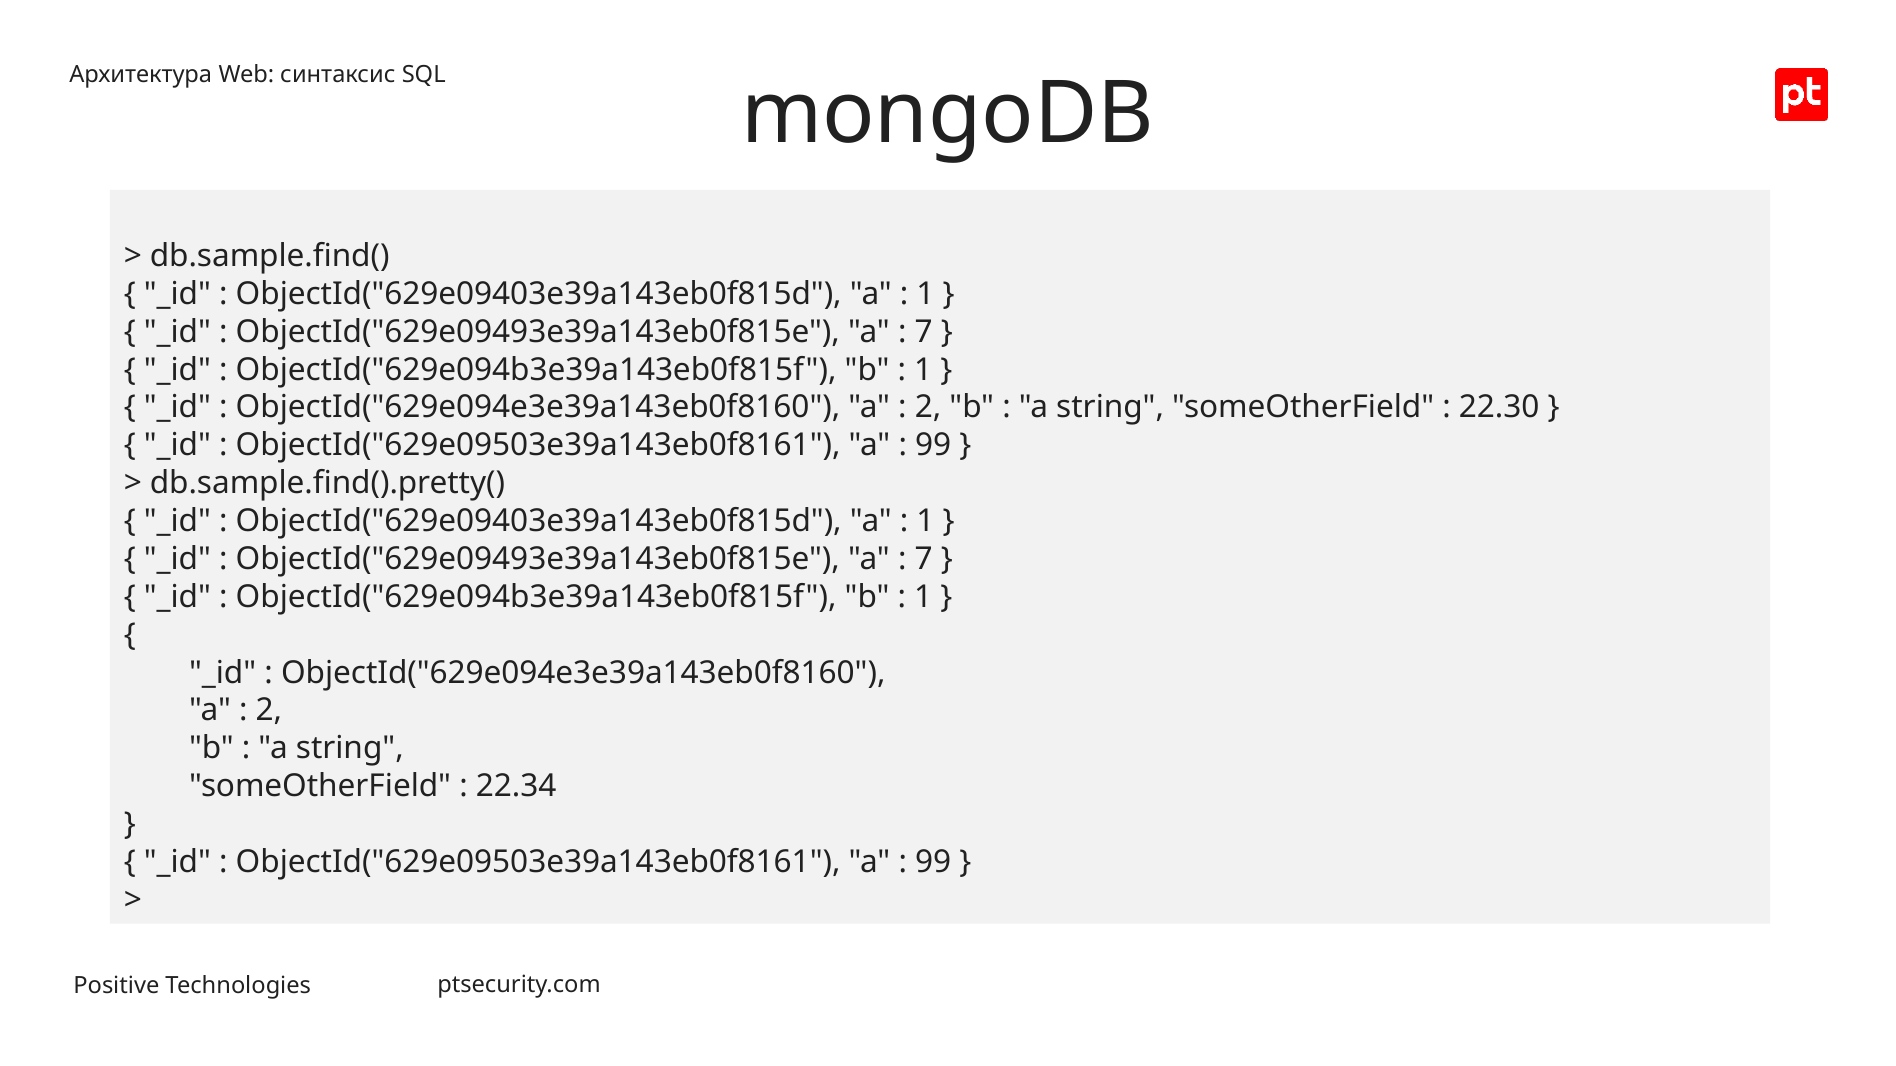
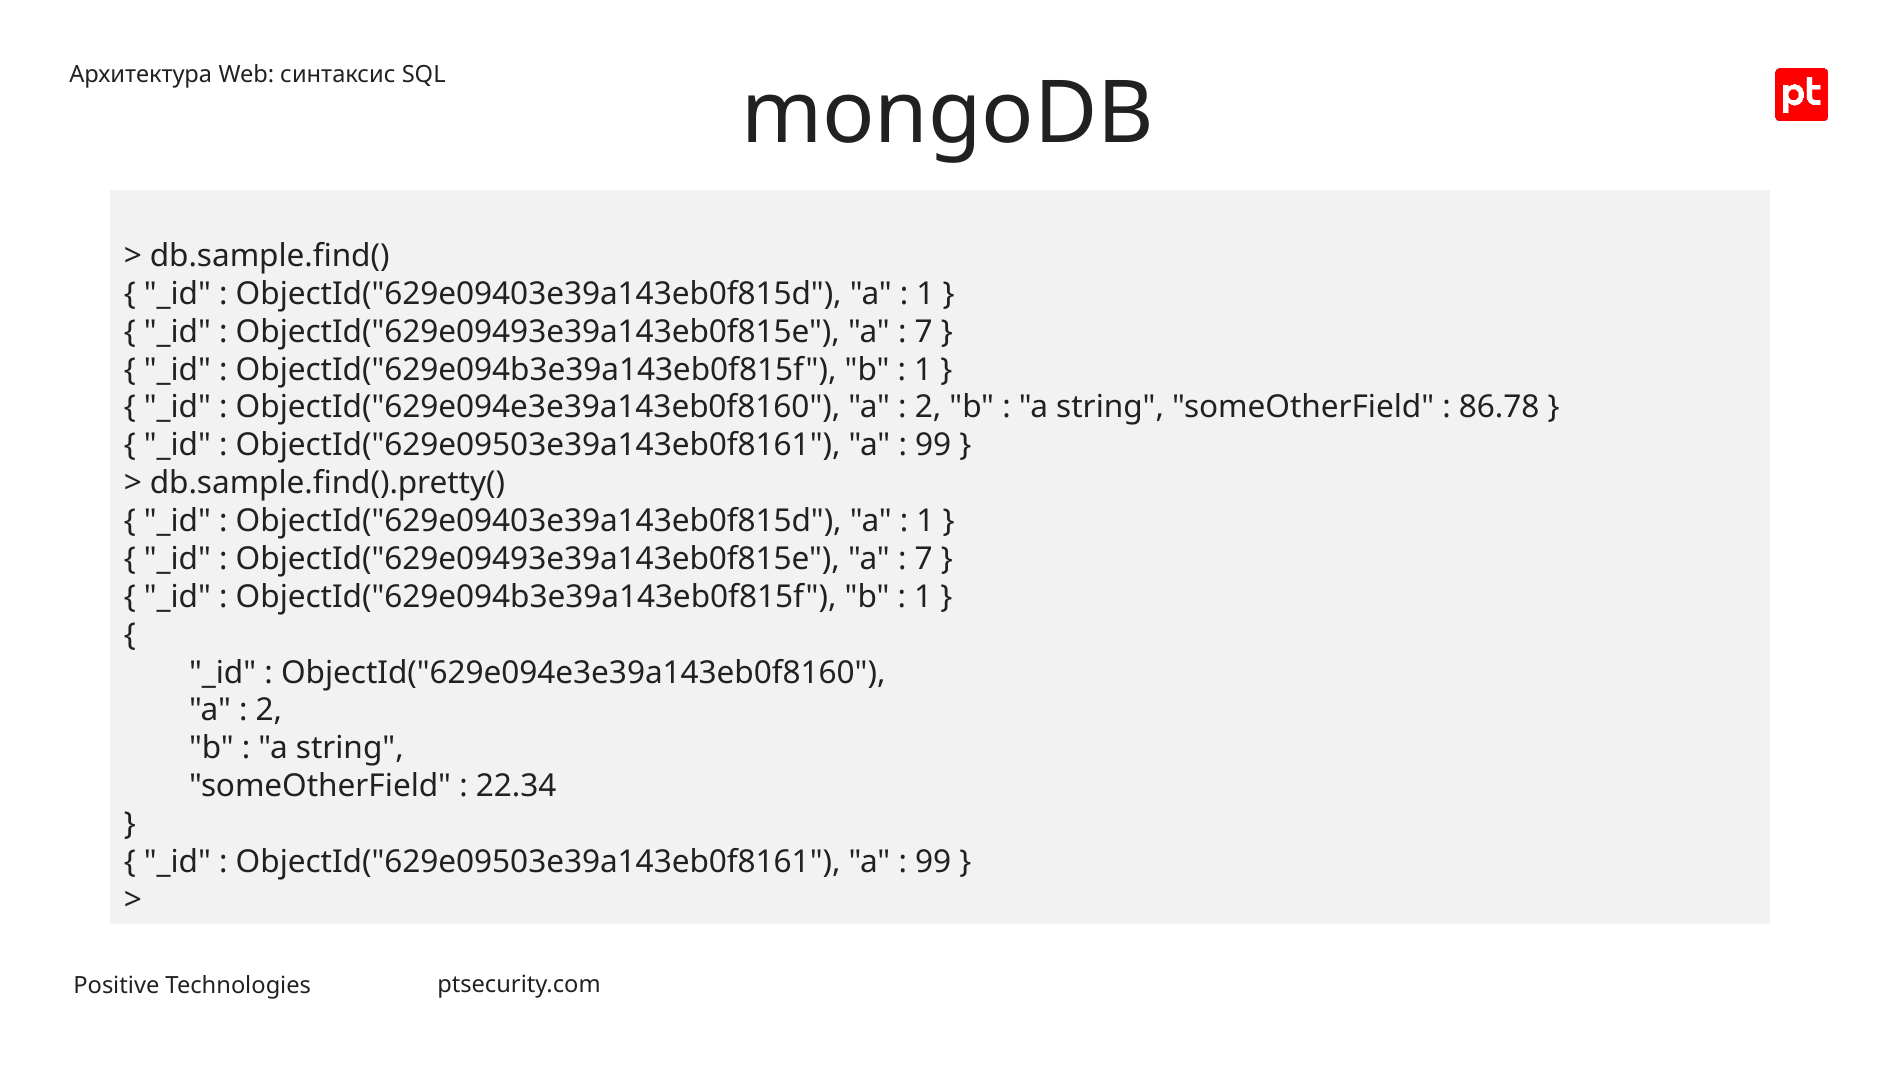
22.30: 22.30 -> 86.78
